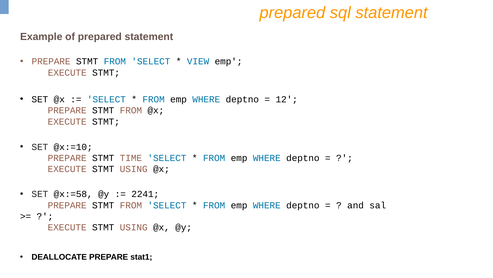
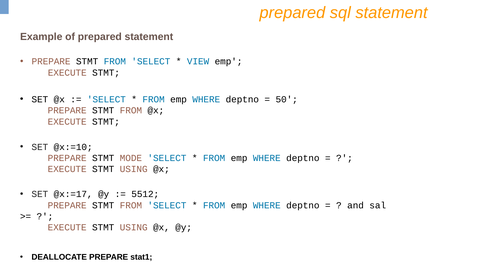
12: 12 -> 50
TIME: TIME -> MODE
@x:=58: @x:=58 -> @x:=17
2241: 2241 -> 5512
